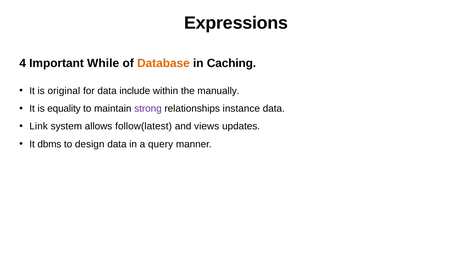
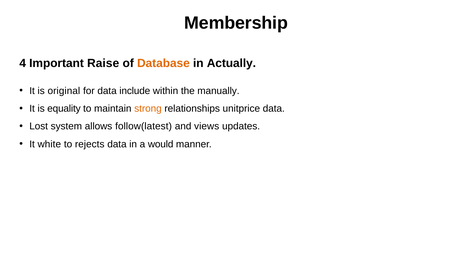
Expressions: Expressions -> Membership
While: While -> Raise
Caching: Caching -> Actually
strong colour: purple -> orange
instance: instance -> unitprice
Link: Link -> Lost
dbms: dbms -> white
design: design -> rejects
query: query -> would
